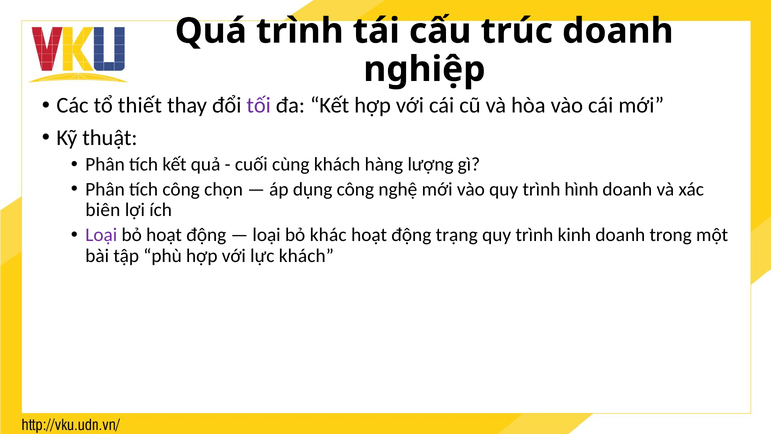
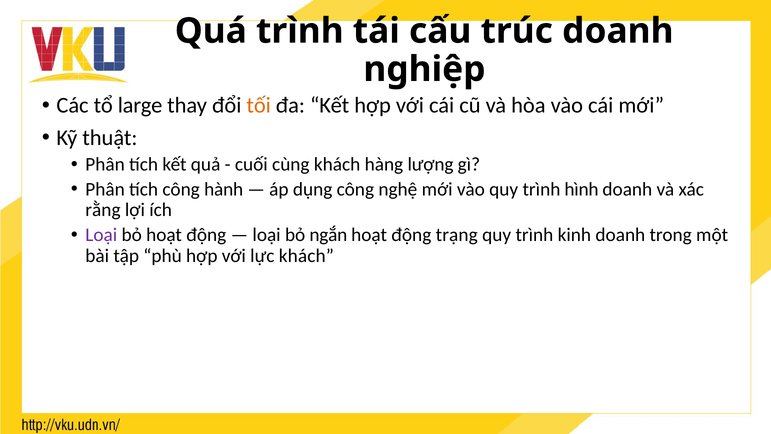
thiết: thiết -> large
tối colour: purple -> orange
chọn: chọn -> hành
biên: biên -> rằng
khác: khác -> ngắn
